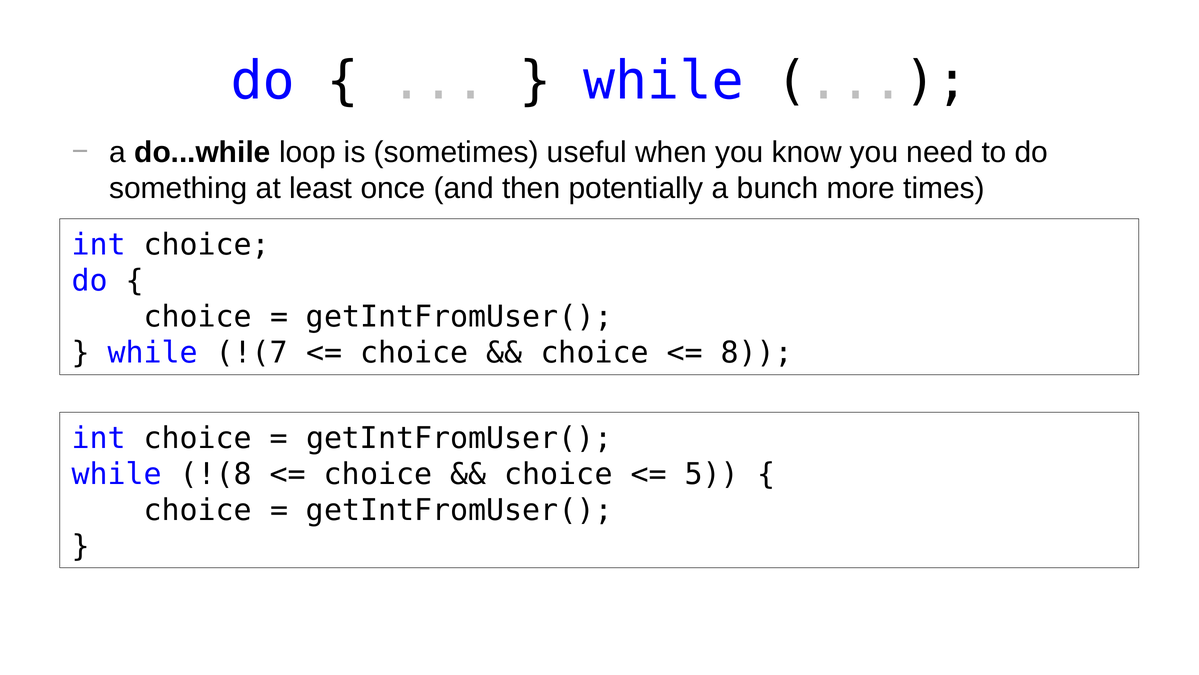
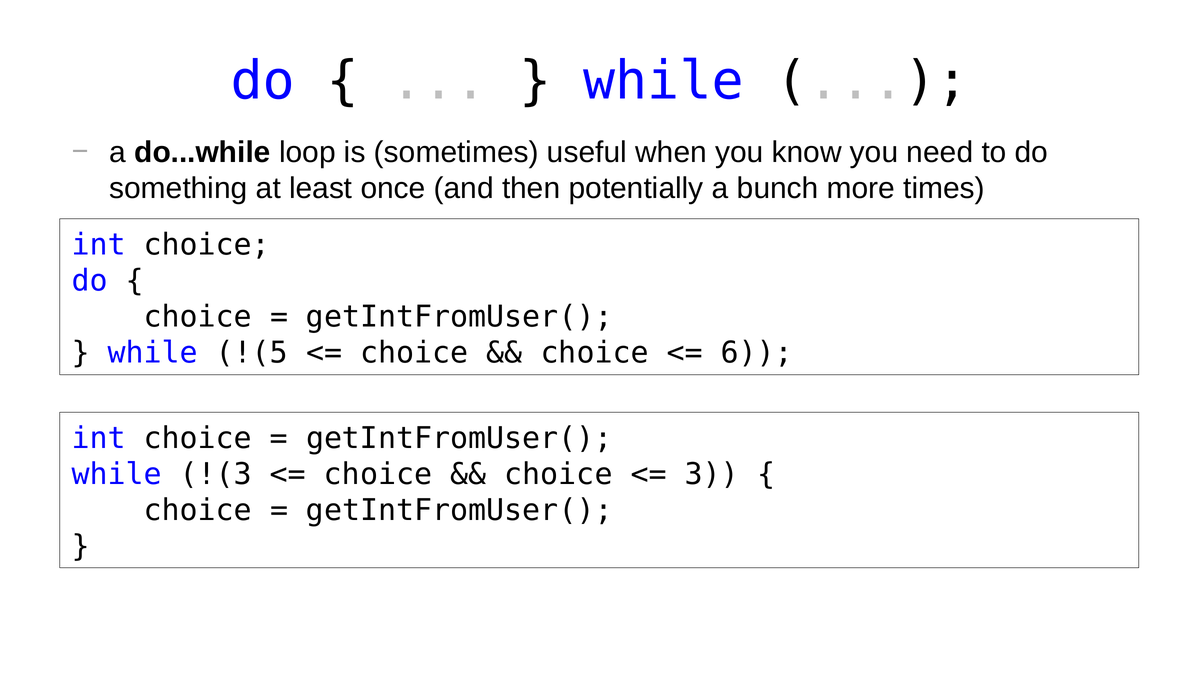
!(7: !(7 -> !(5
8: 8 -> 6
!(8: !(8 -> !(3
5: 5 -> 3
